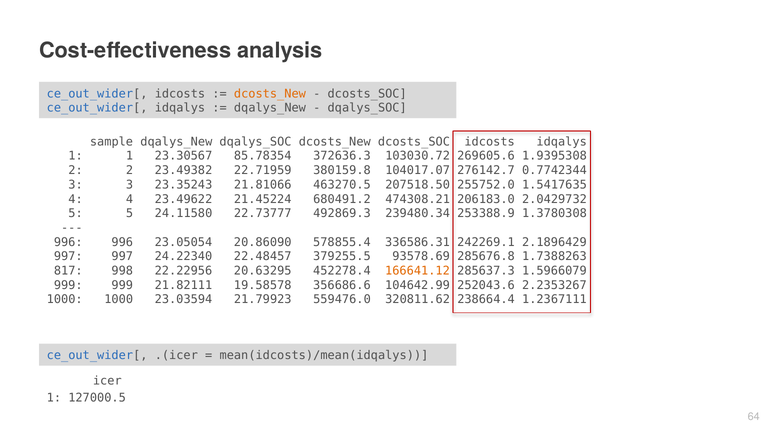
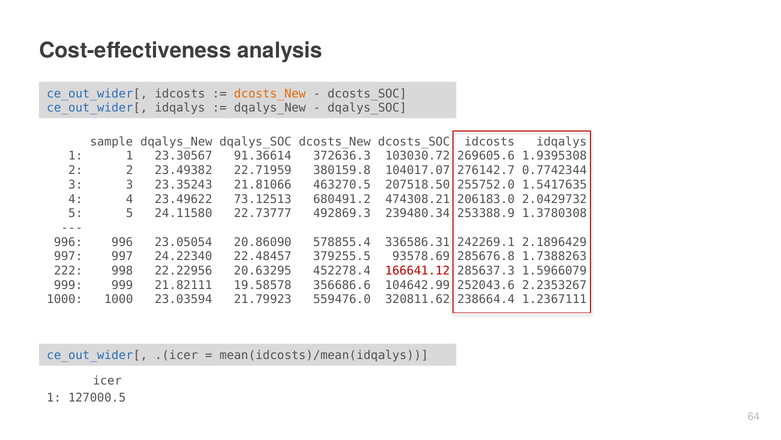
85.78354: 85.78354 -> 91.36614
21.45224: 21.45224 -> 73.12513
817: 817 -> 222
166641.12 colour: orange -> red
